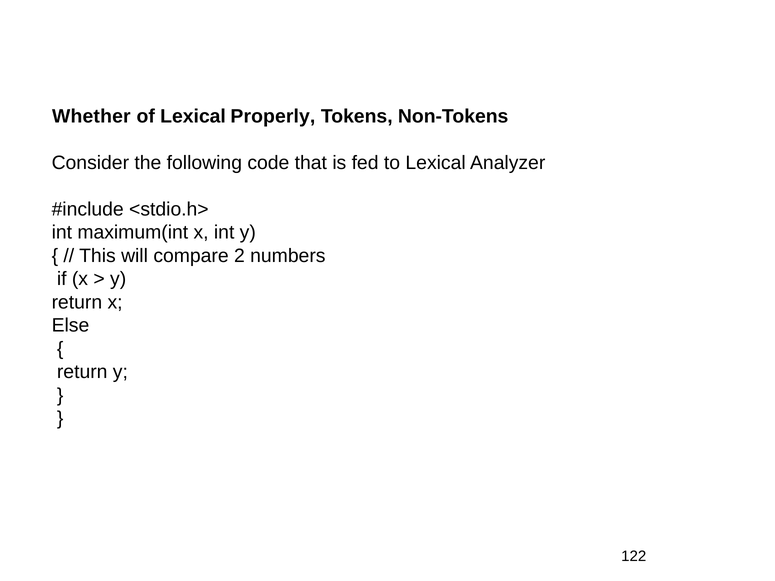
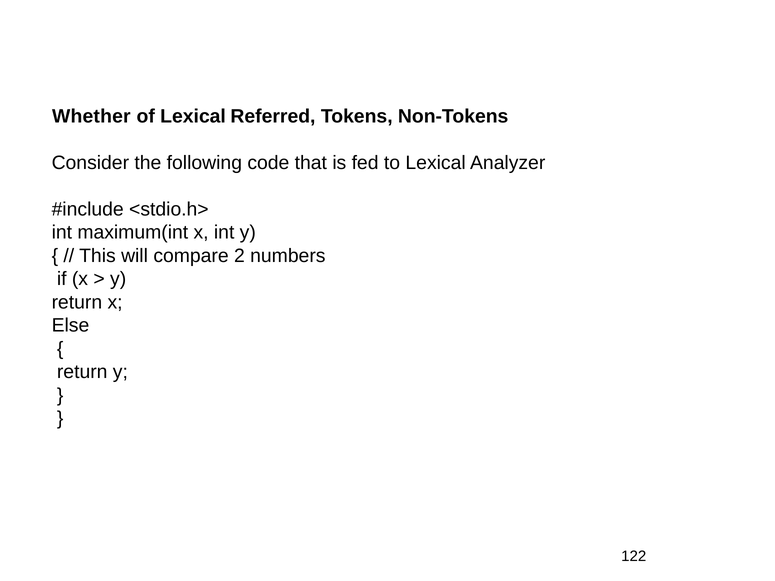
Properly: Properly -> Referred
